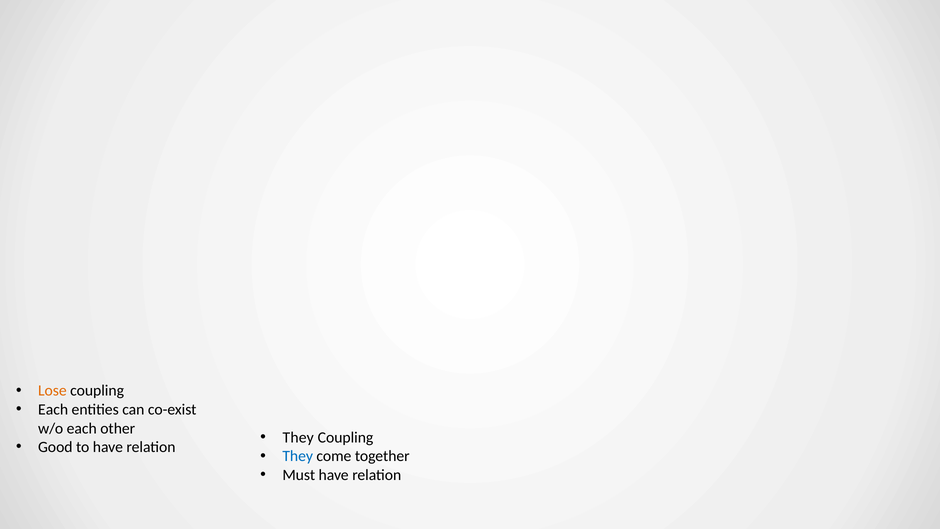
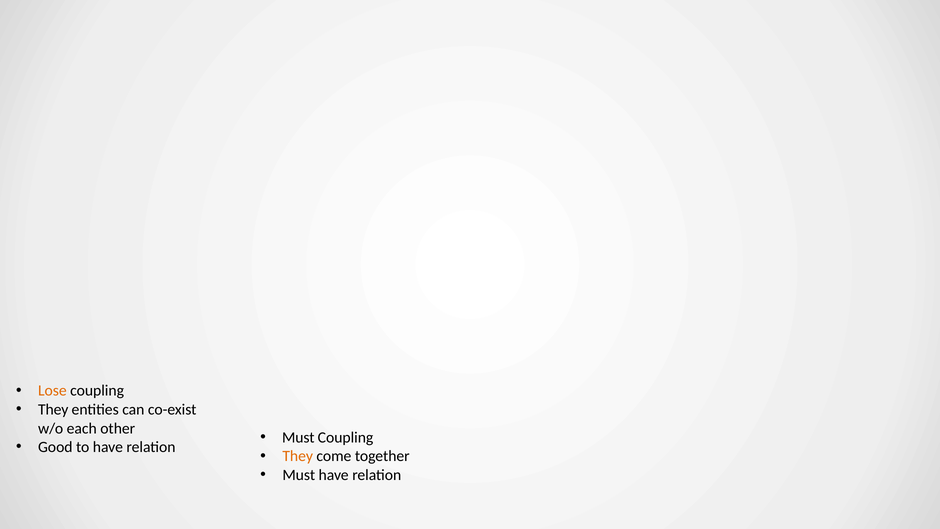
Each at (53, 410): Each -> They
They at (298, 437): They -> Must
They at (298, 456) colour: blue -> orange
